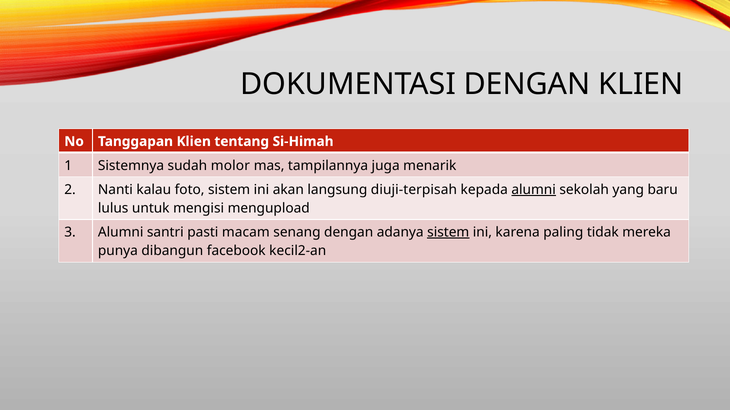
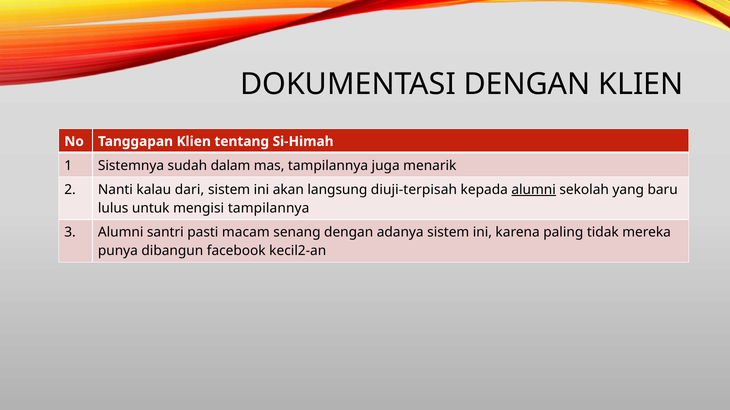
molor: molor -> dalam
foto: foto -> dari
mengisi mengupload: mengupload -> tampilannya
sistem at (448, 233) underline: present -> none
